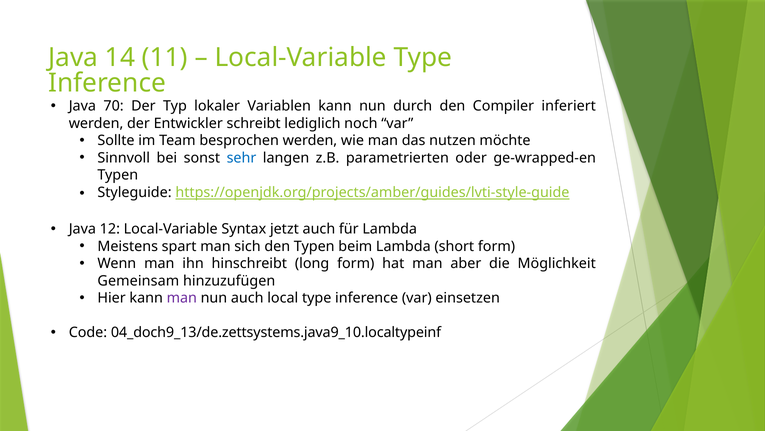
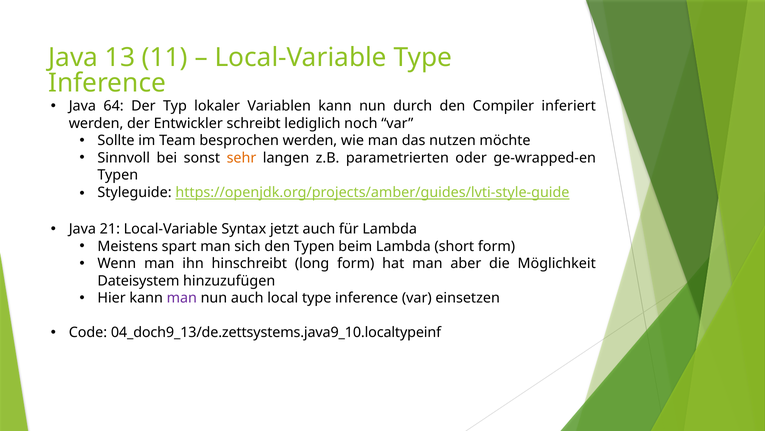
14: 14 -> 13
70: 70 -> 64
sehr colour: blue -> orange
12: 12 -> 21
Gemeinsam: Gemeinsam -> Dateisystem
